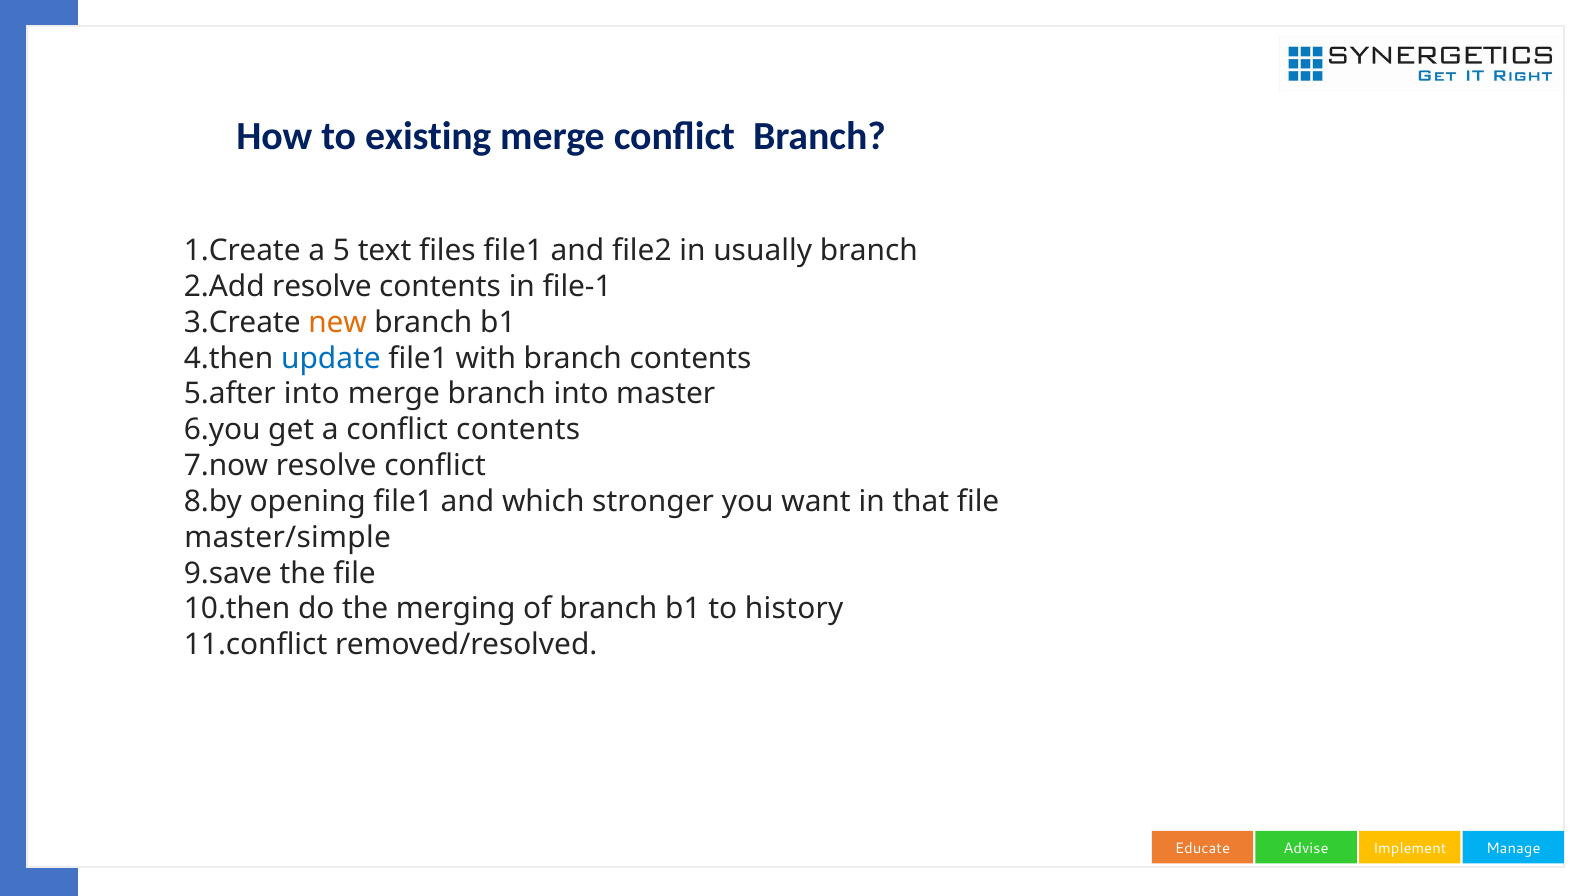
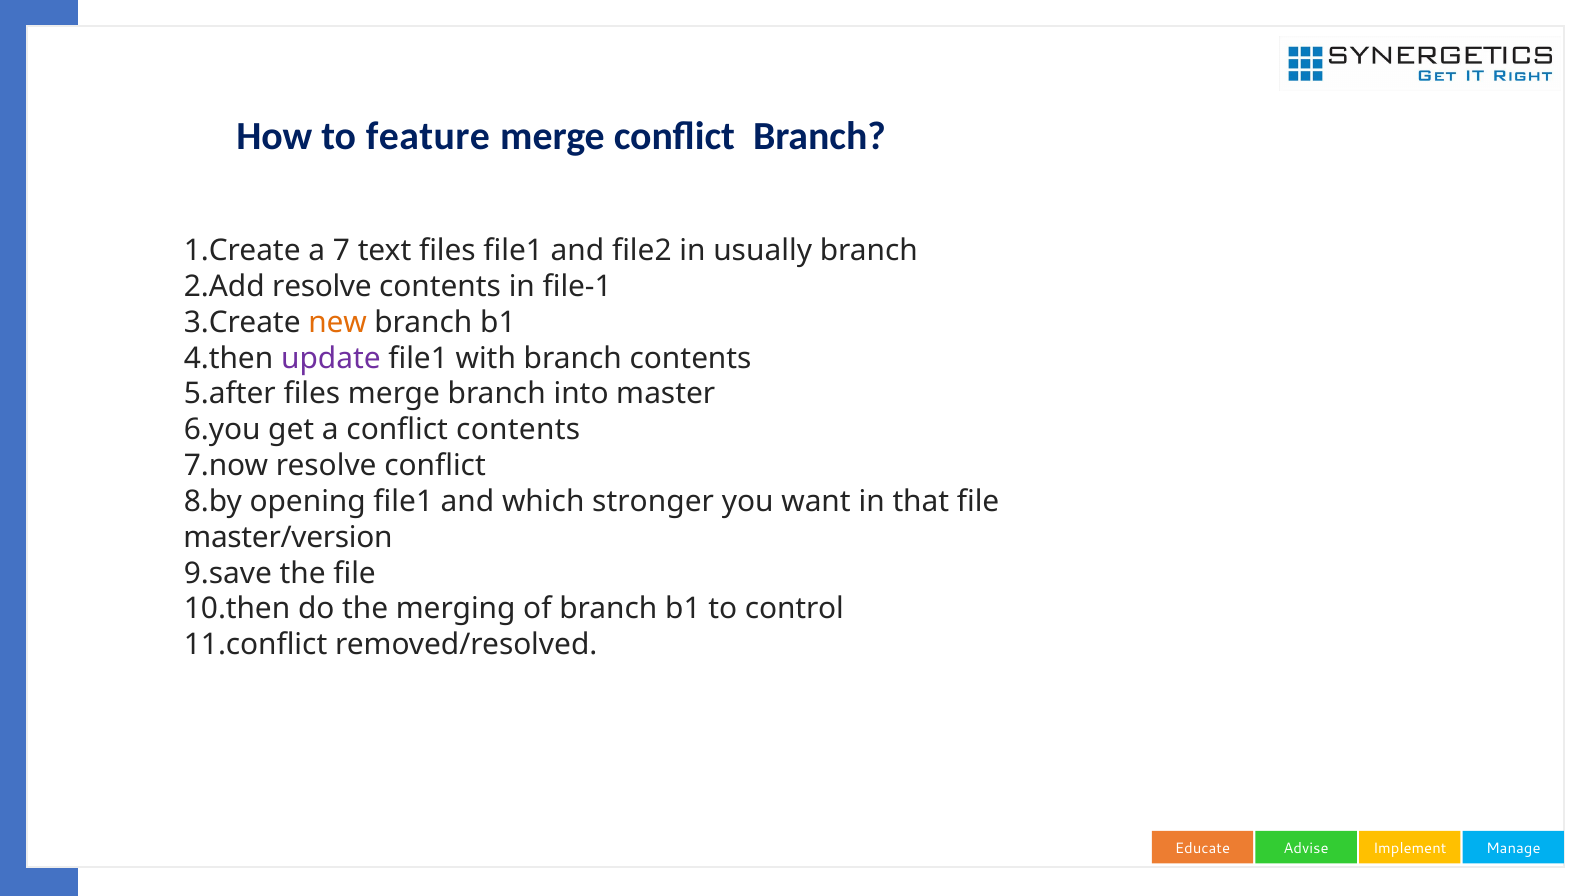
existing: existing -> feature
5: 5 -> 7
update colour: blue -> purple
into at (312, 394): into -> files
master/simple: master/simple -> master/version
history: history -> control
